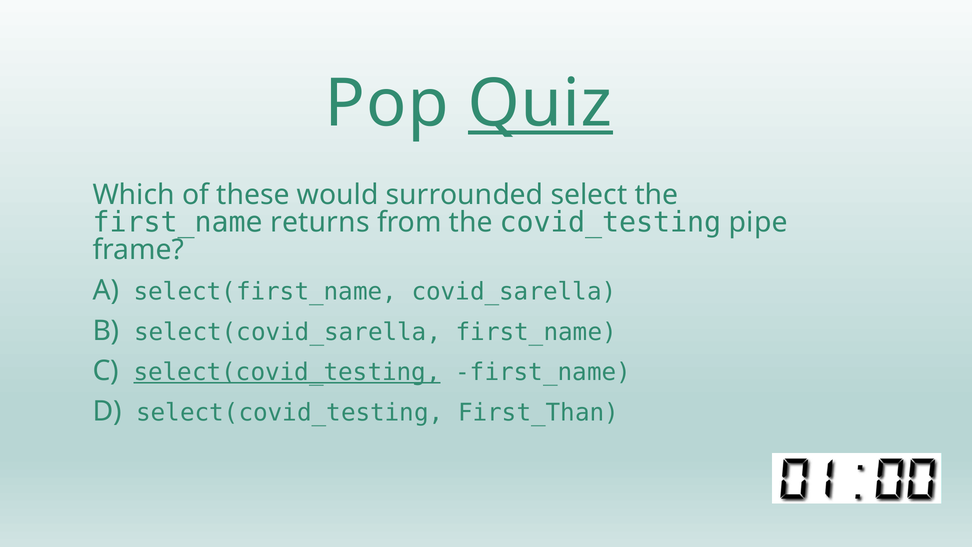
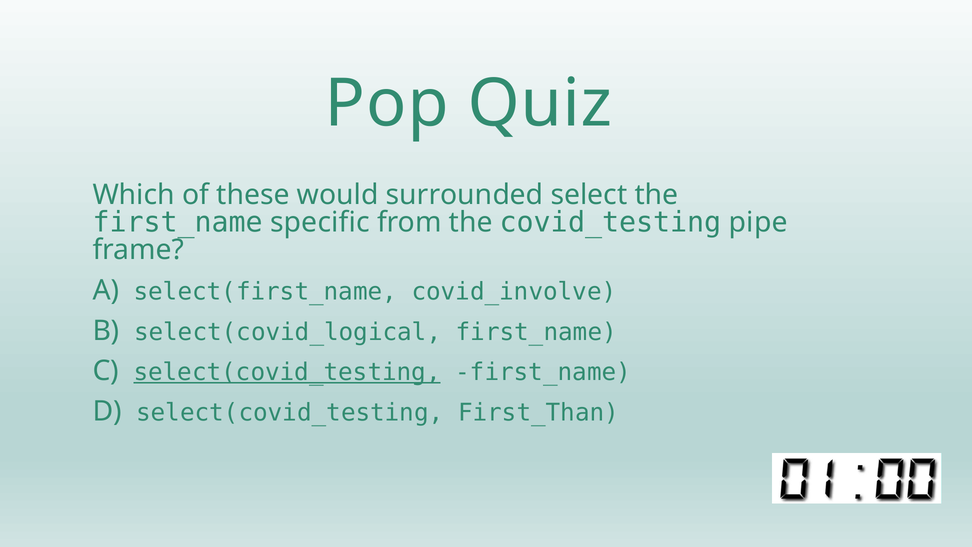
Quiz underline: present -> none
returns: returns -> specific
covid_sarella: covid_sarella -> covid_involve
select(covid_sarella: select(covid_sarella -> select(covid_logical
